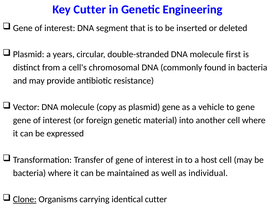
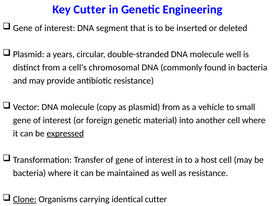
molecule first: first -> well
plasmid gene: gene -> from
to gene: gene -> small
expressed underline: none -> present
as individual: individual -> resistance
